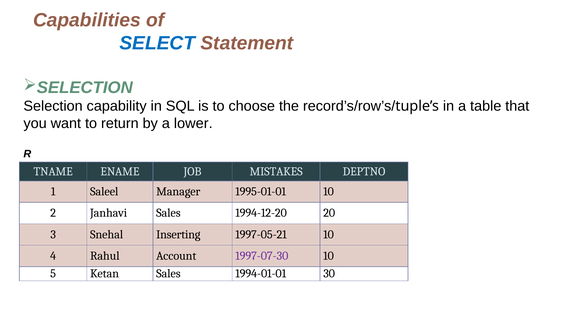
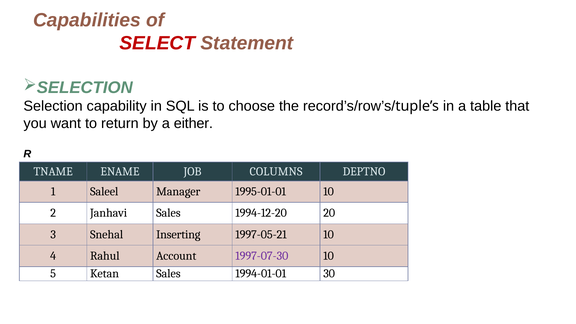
SELECT colour: blue -> red
lower: lower -> either
MISTAKES: MISTAKES -> COLUMNS
